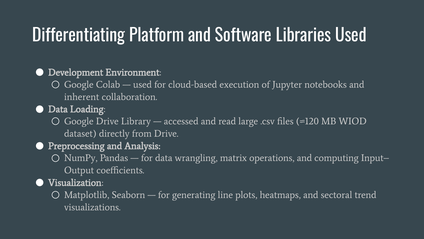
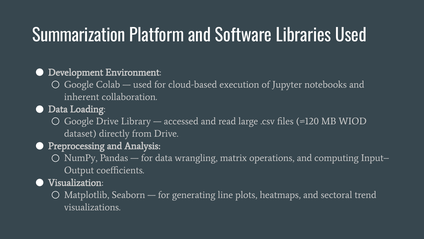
Differentiating: Differentiating -> Summarization
